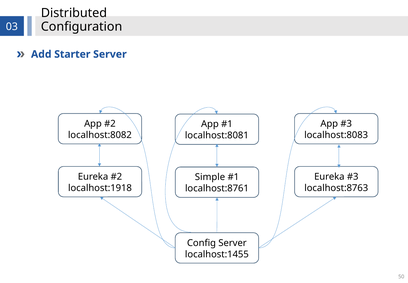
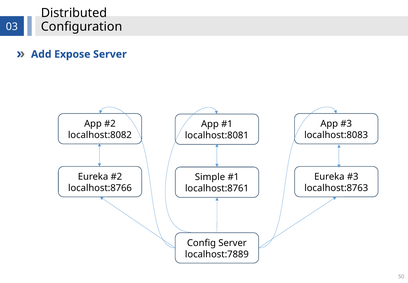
Starter: Starter -> Expose
localhost:1918: localhost:1918 -> localhost:8766
localhost:1455: localhost:1455 -> localhost:7889
